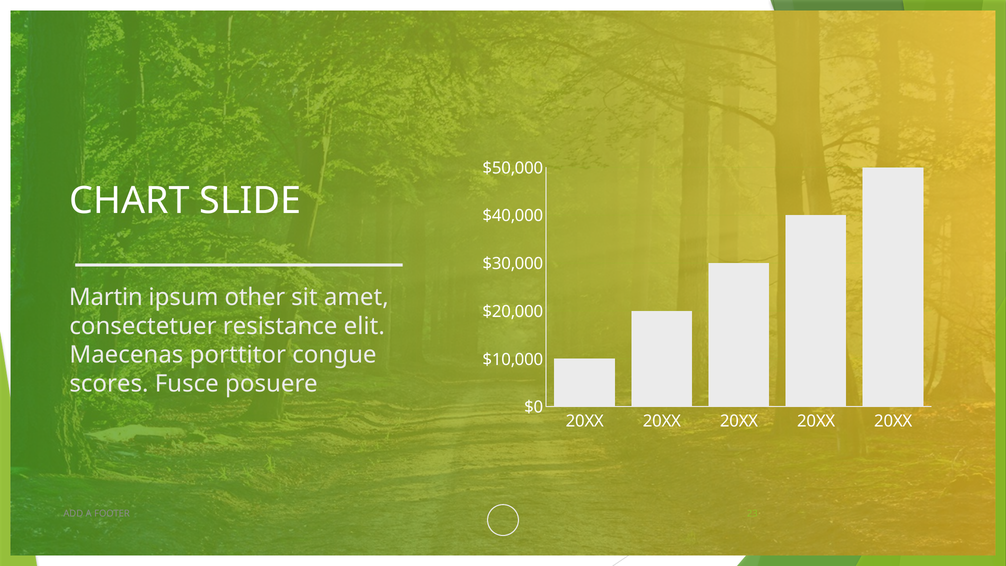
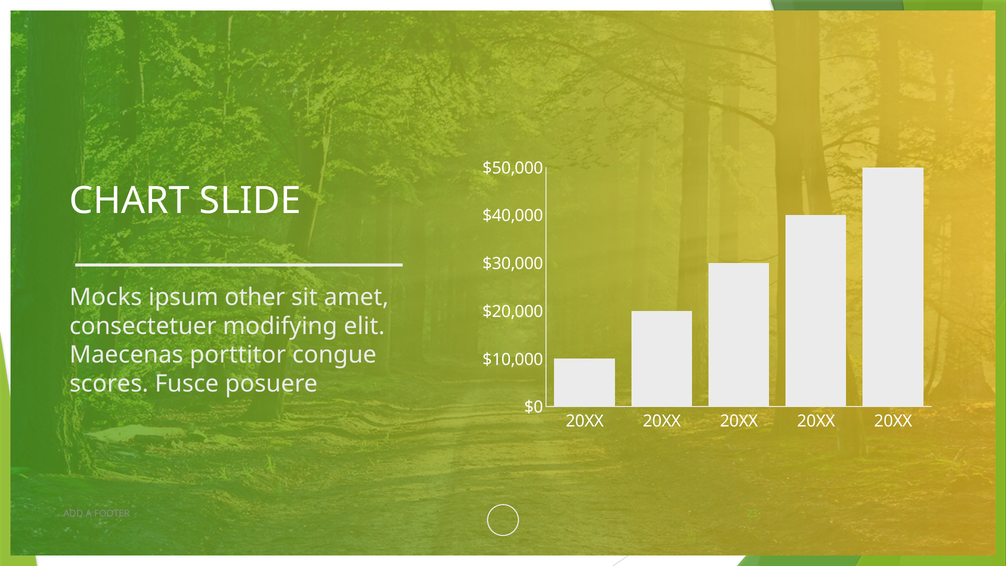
Martin: Martin -> Mocks
resistance: resistance -> modifying
